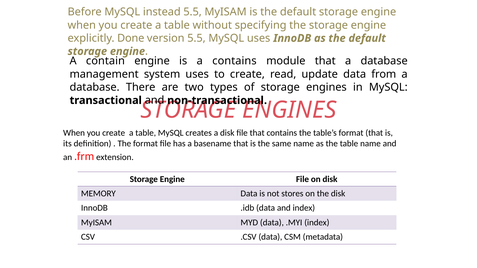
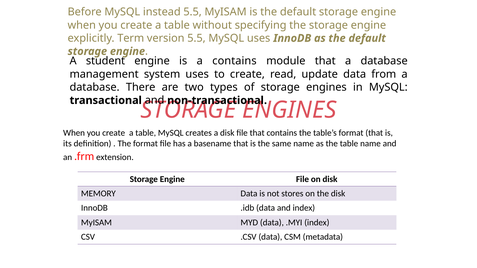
Done: Done -> Term
contain: contain -> student
